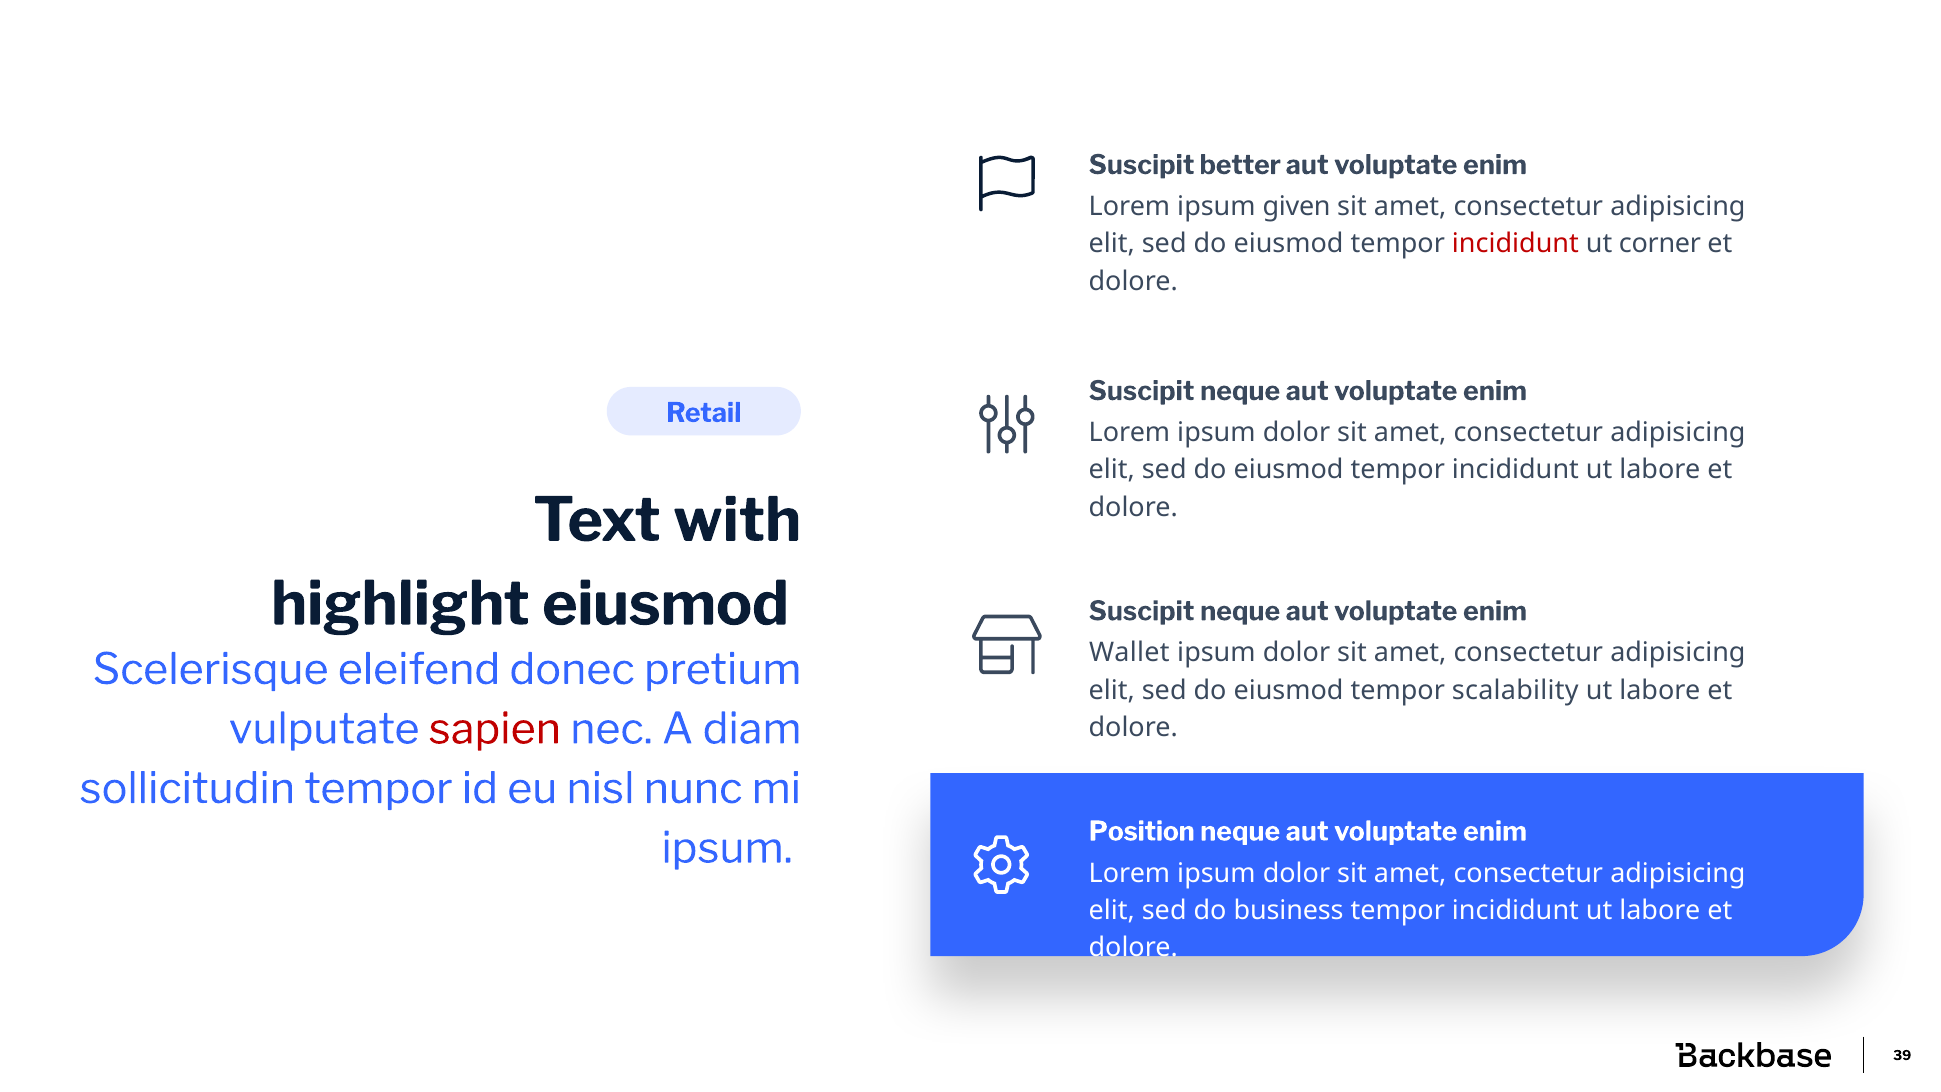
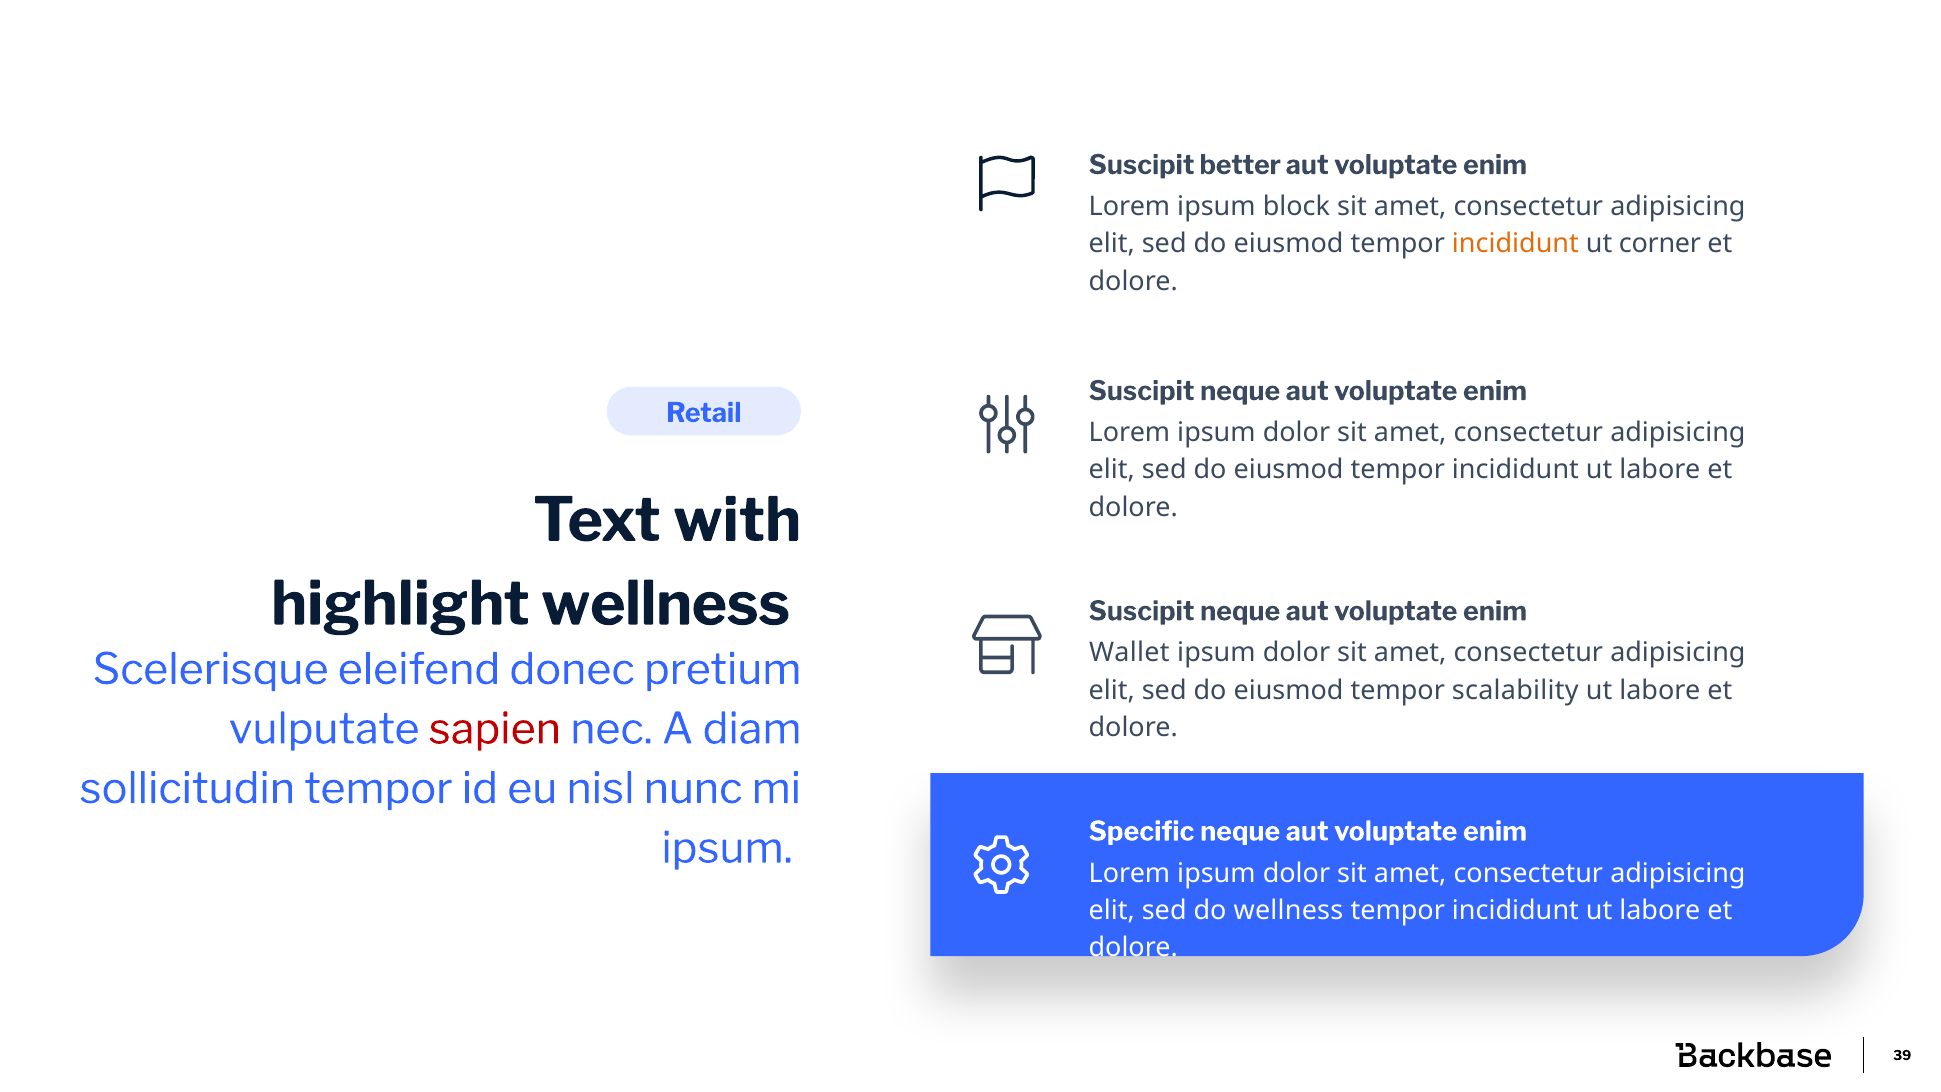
given: given -> block
incididunt at (1515, 244) colour: red -> orange
highlight eiusmod: eiusmod -> wellness
Position: Position -> Specific
do business: business -> wellness
